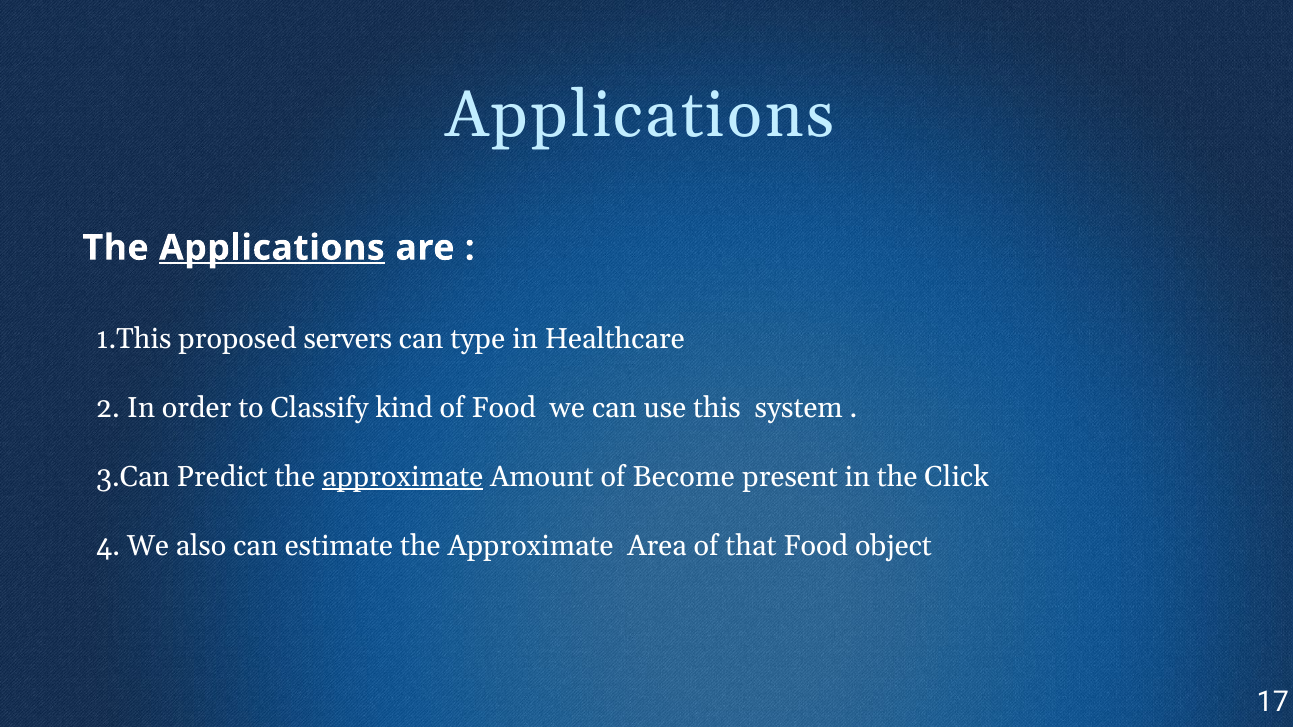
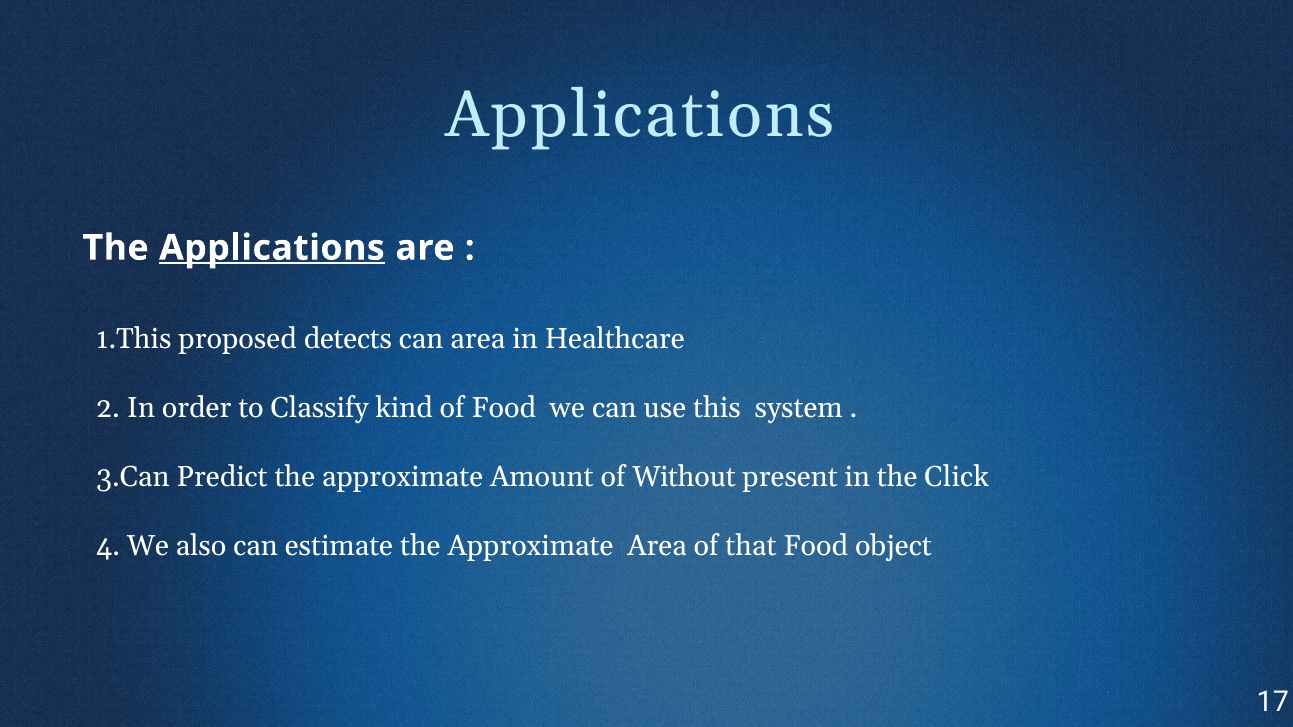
servers: servers -> detects
can type: type -> area
approximate at (403, 477) underline: present -> none
Become: Become -> Without
